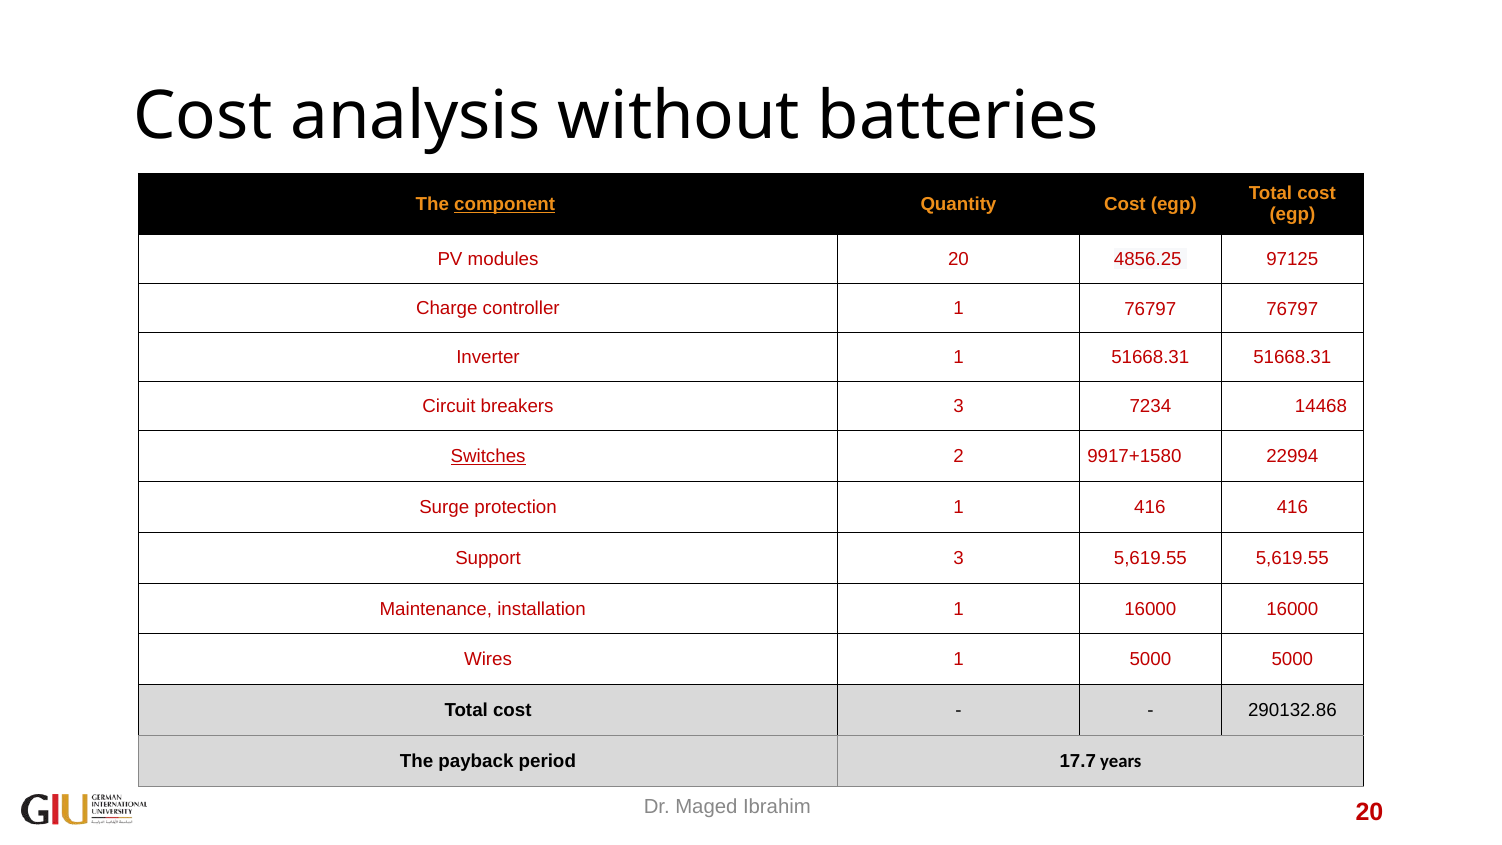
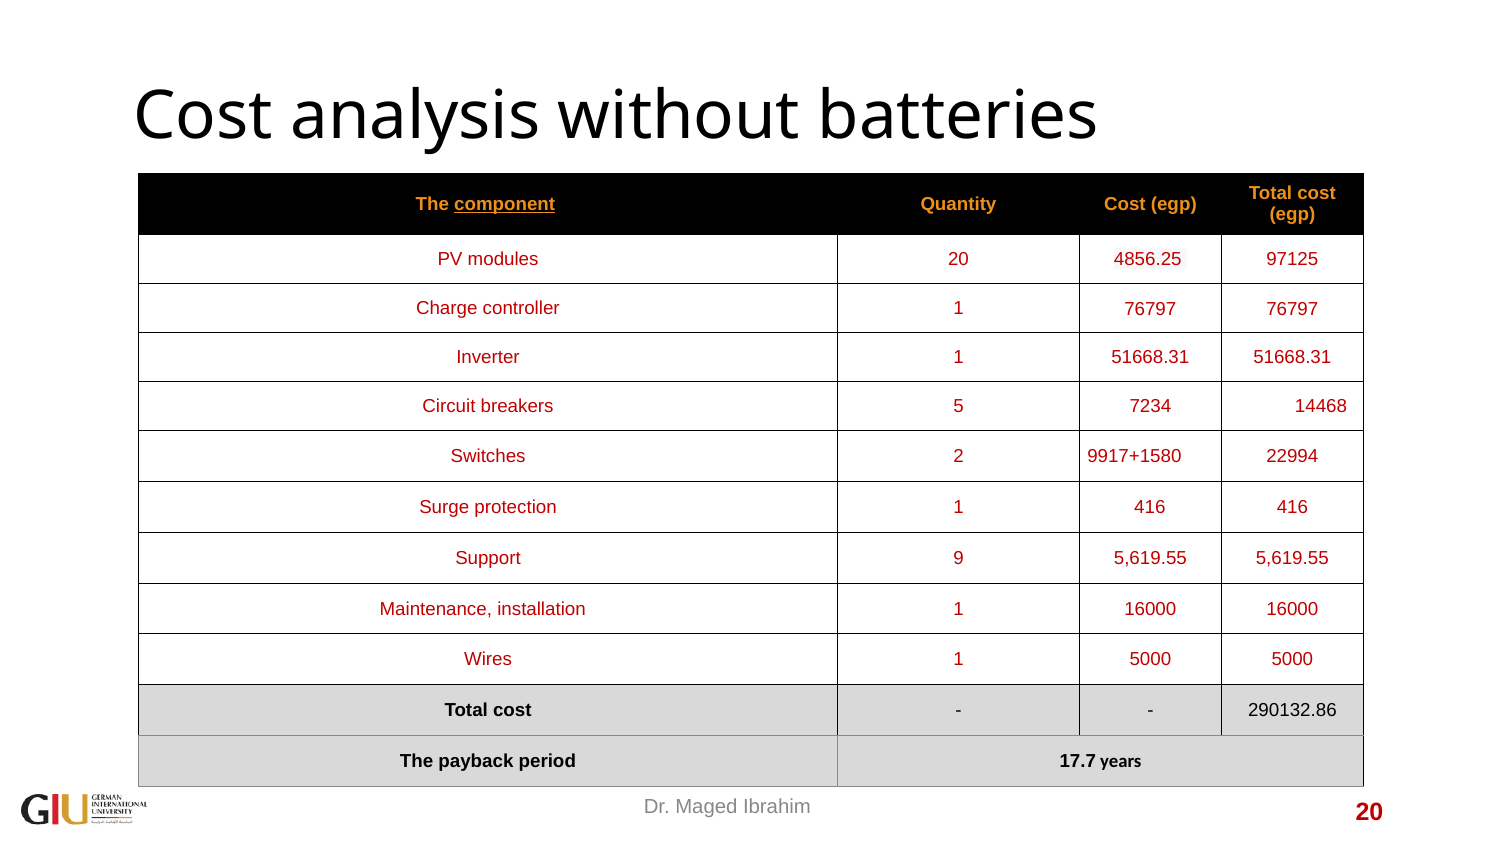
breakers 3: 3 -> 5
Switches underline: present -> none
Support 3: 3 -> 9
